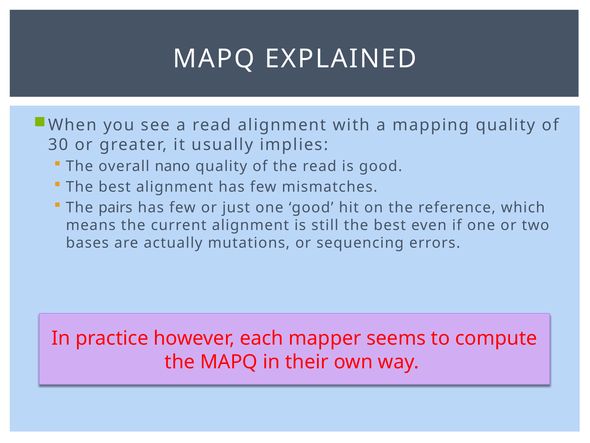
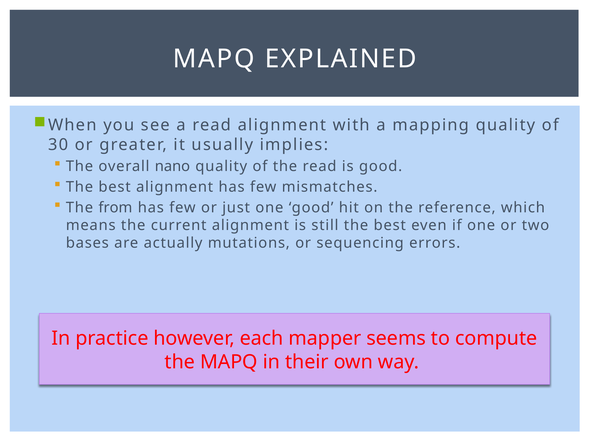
pairs: pairs -> from
